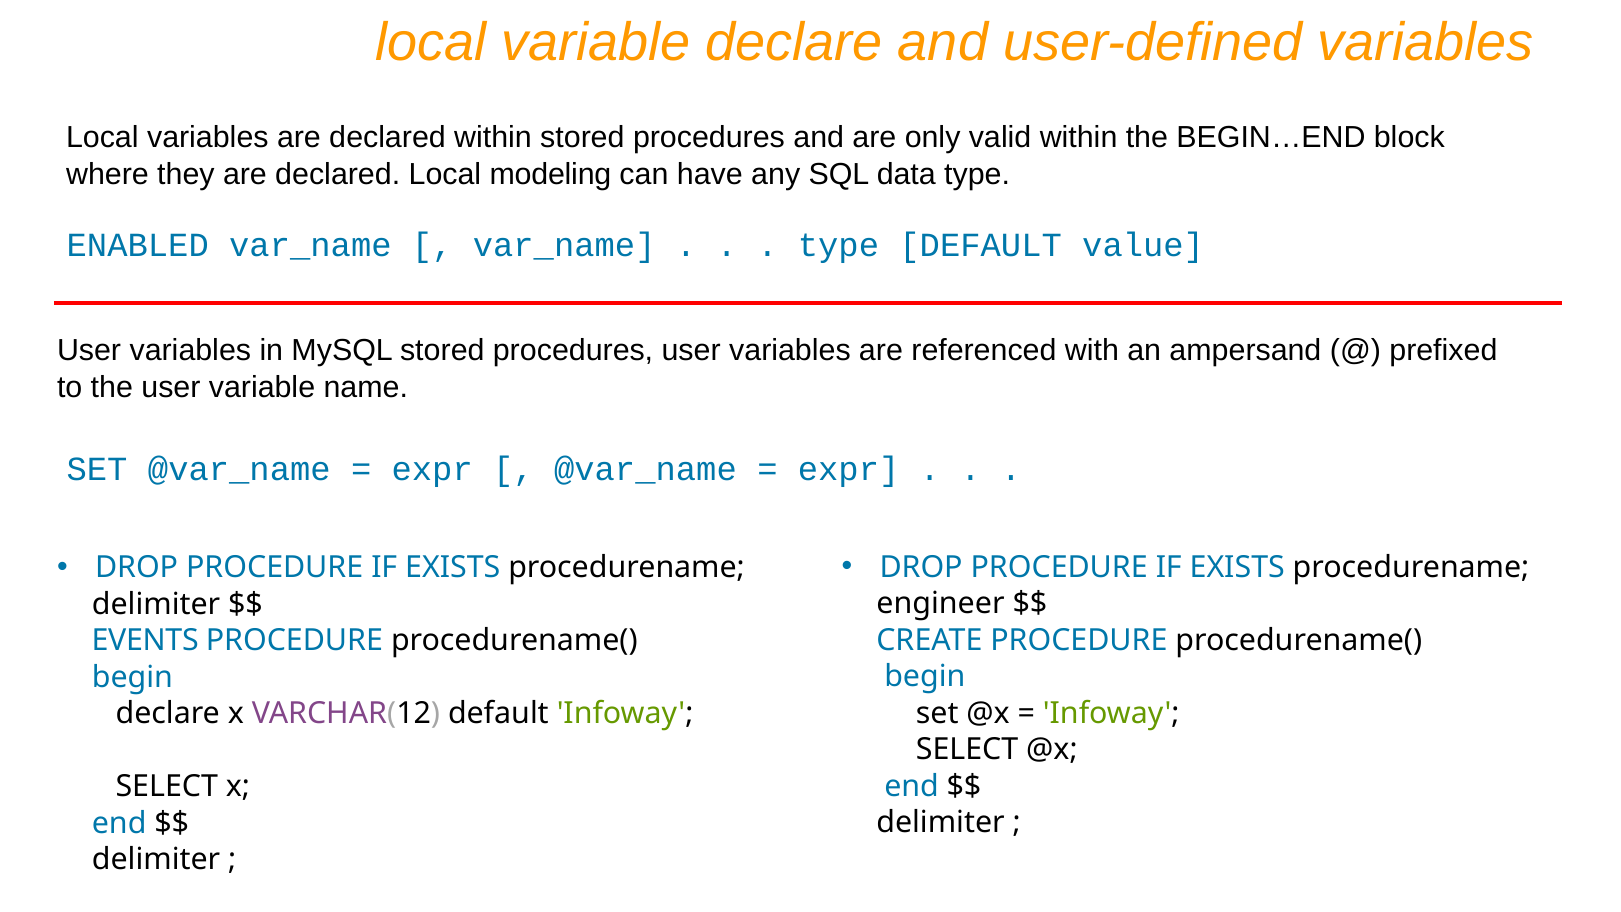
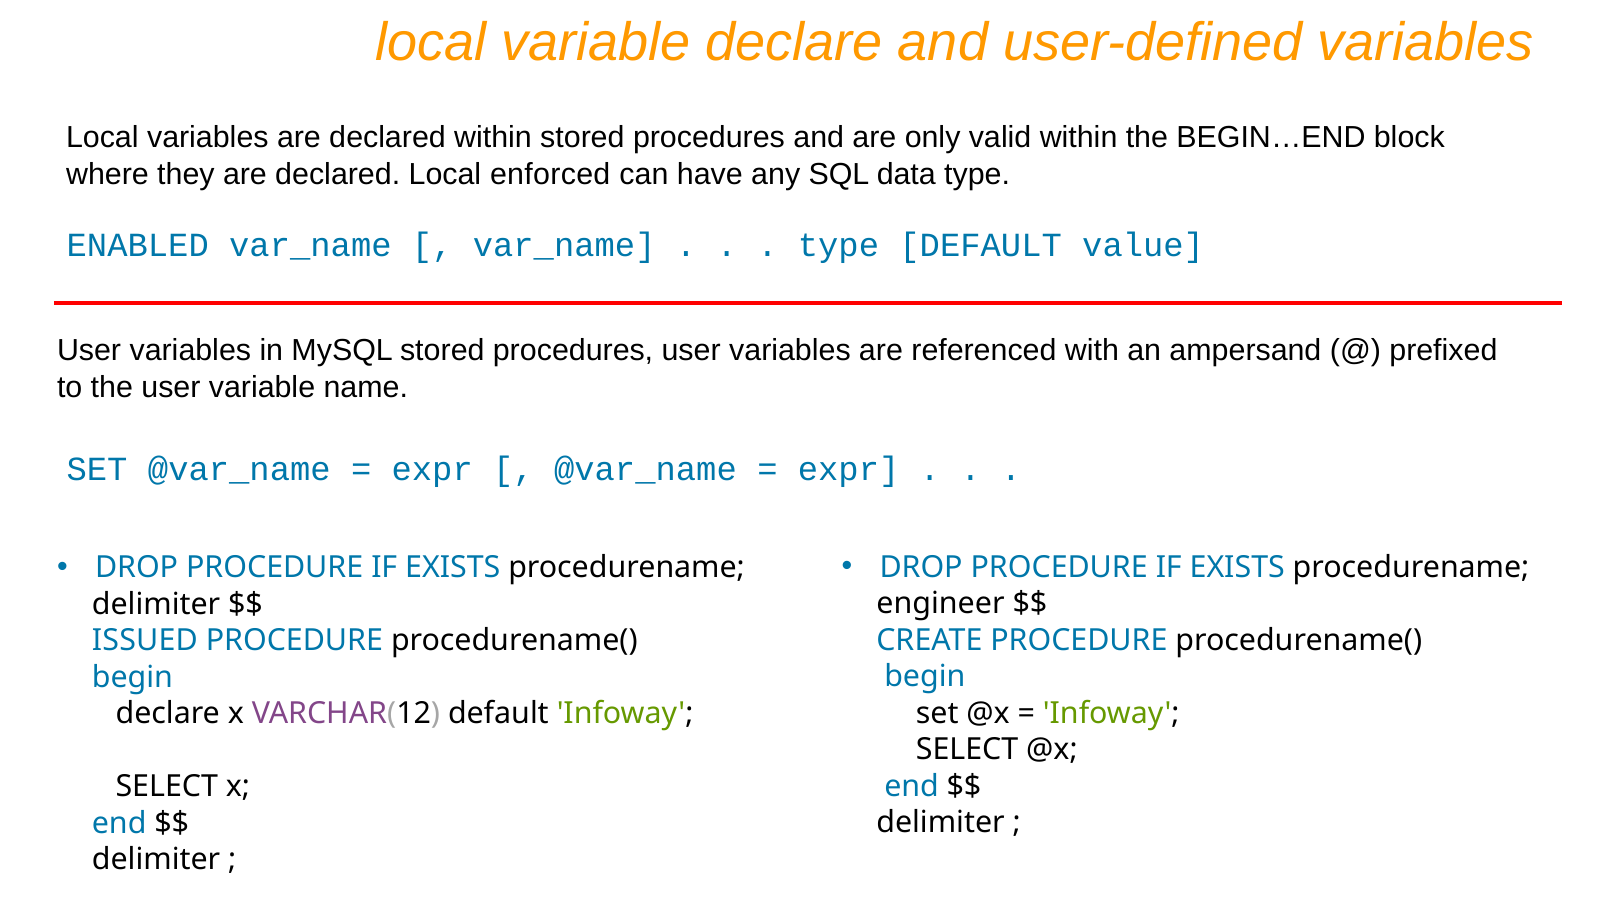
modeling: modeling -> enforced
EVENTS: EVENTS -> ISSUED
